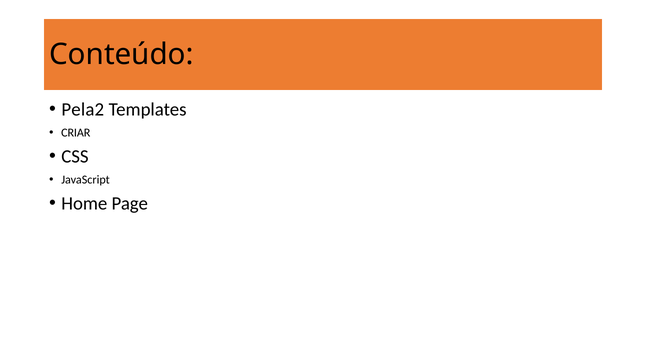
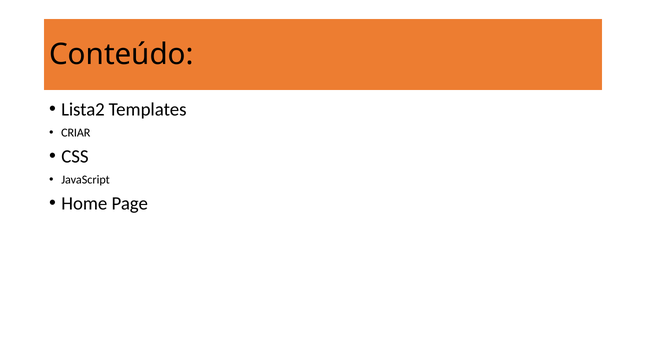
Pela2: Pela2 -> Lista2
